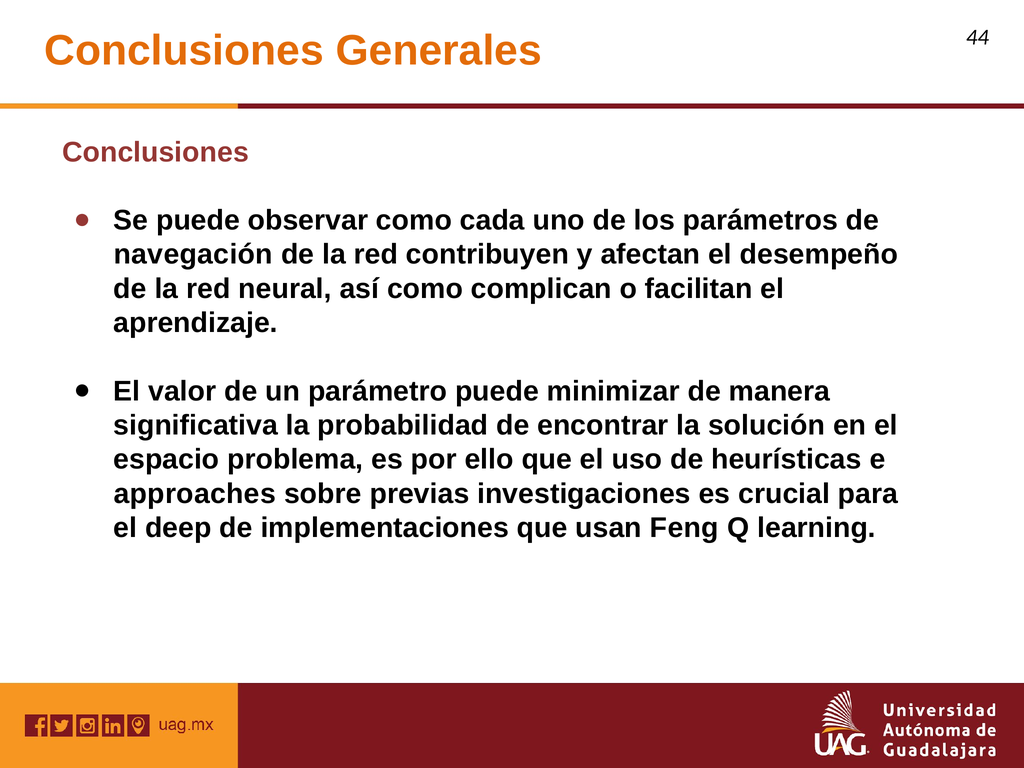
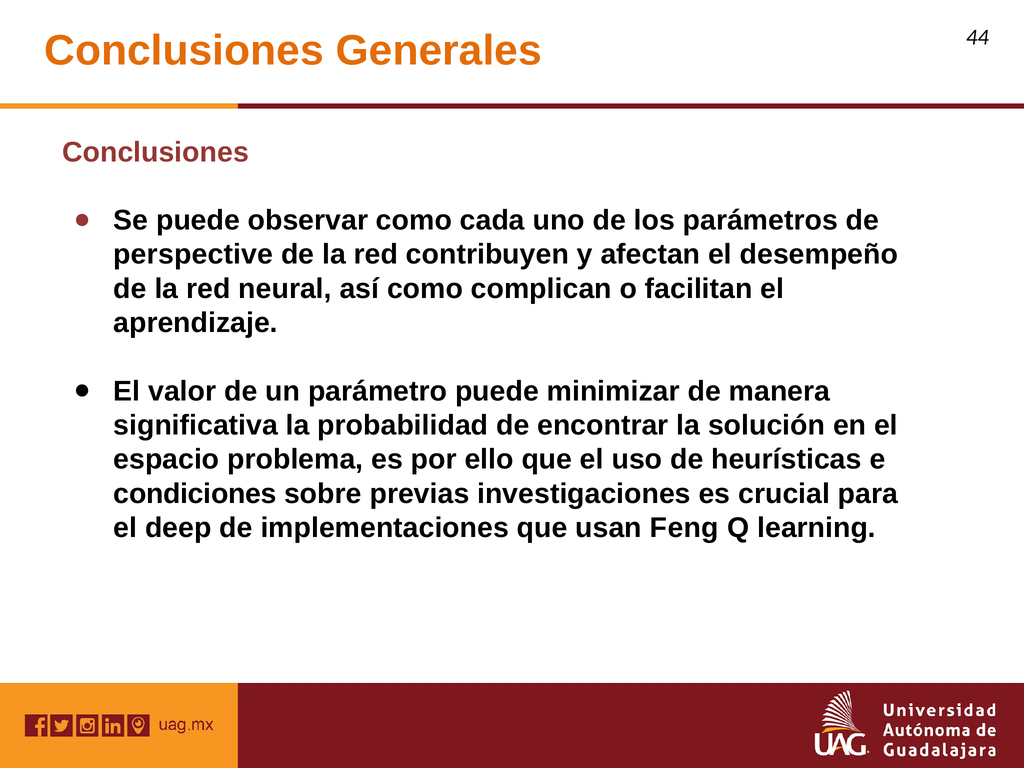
navegación: navegación -> perspective
approaches: approaches -> condiciones
